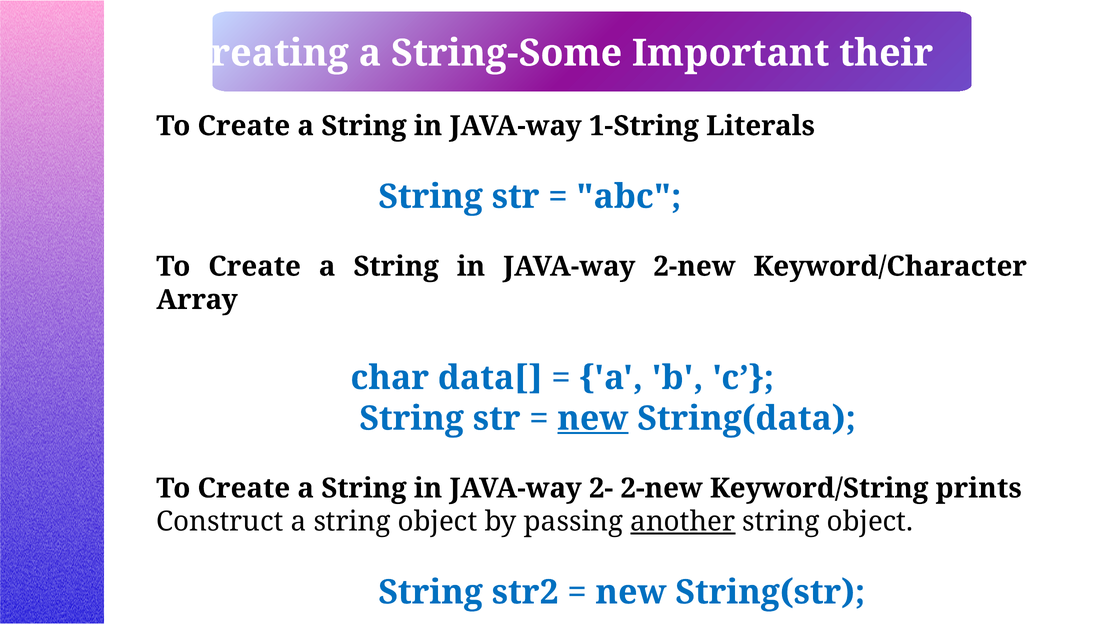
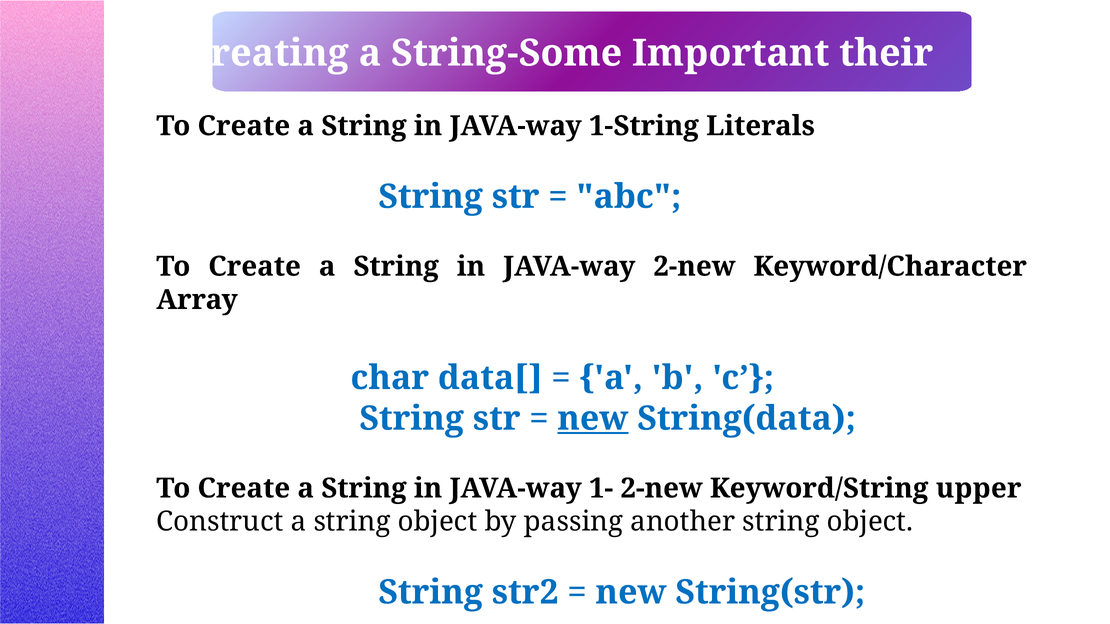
2-: 2- -> 1-
prints: prints -> upper
another underline: present -> none
